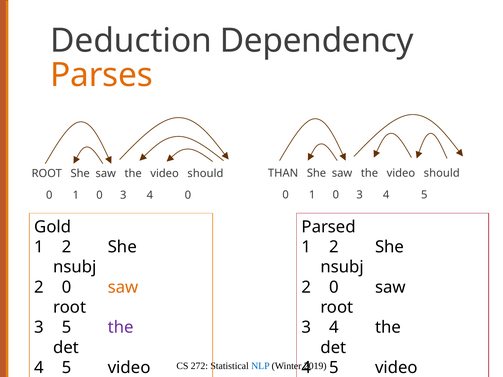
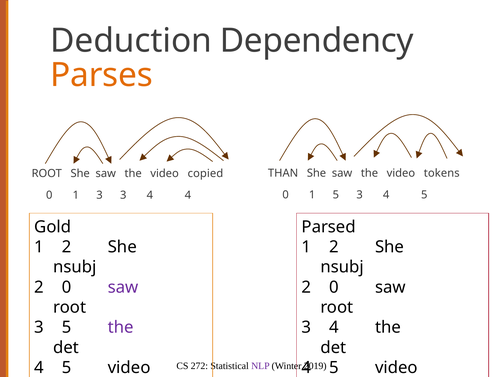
should at (442, 173): should -> tokens
should at (205, 173): should -> copied
0 at (336, 195): 0 -> 5
0 at (100, 195): 0 -> 3
4 0: 0 -> 4
saw at (123, 287) colour: orange -> purple
NLP colour: blue -> purple
